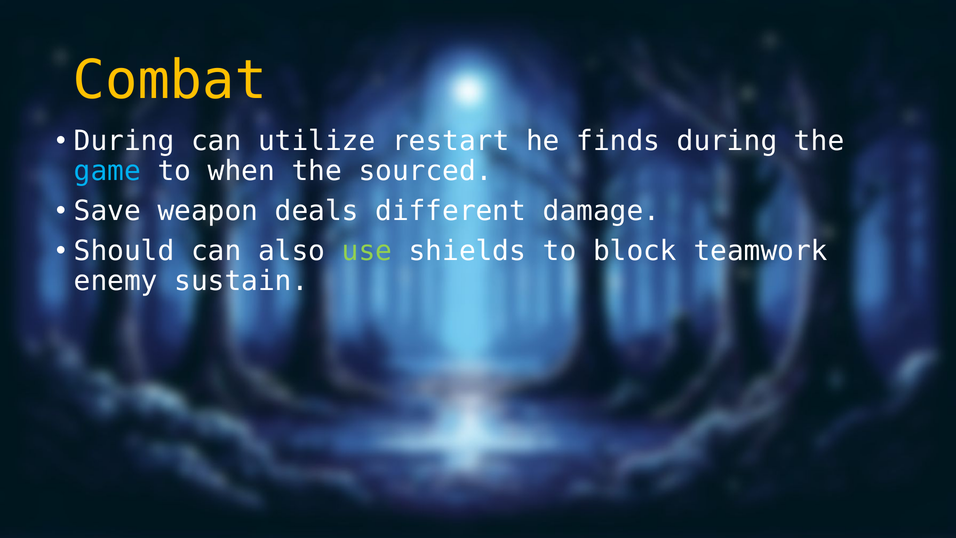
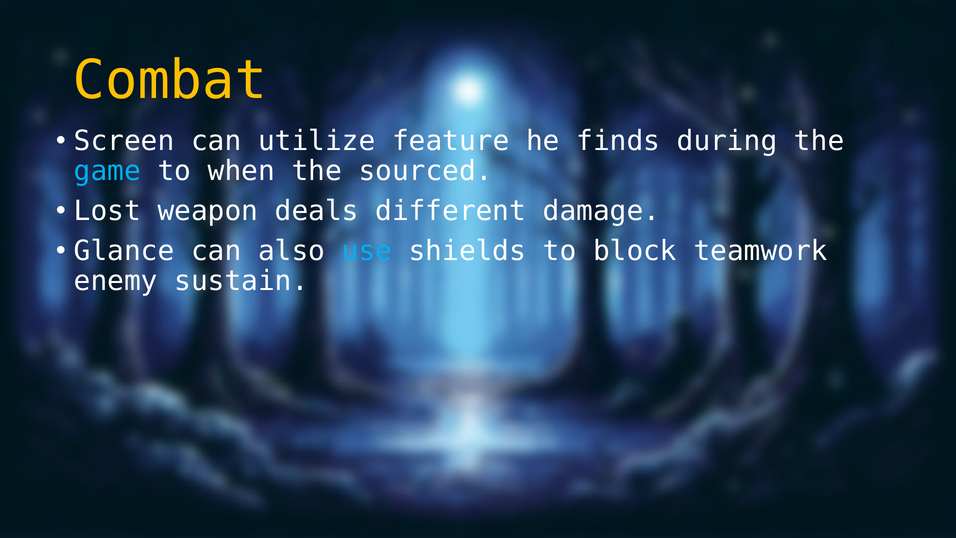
During at (124, 141): During -> Screen
restart: restart -> feature
Save: Save -> Lost
Should: Should -> Glance
use colour: light green -> light blue
